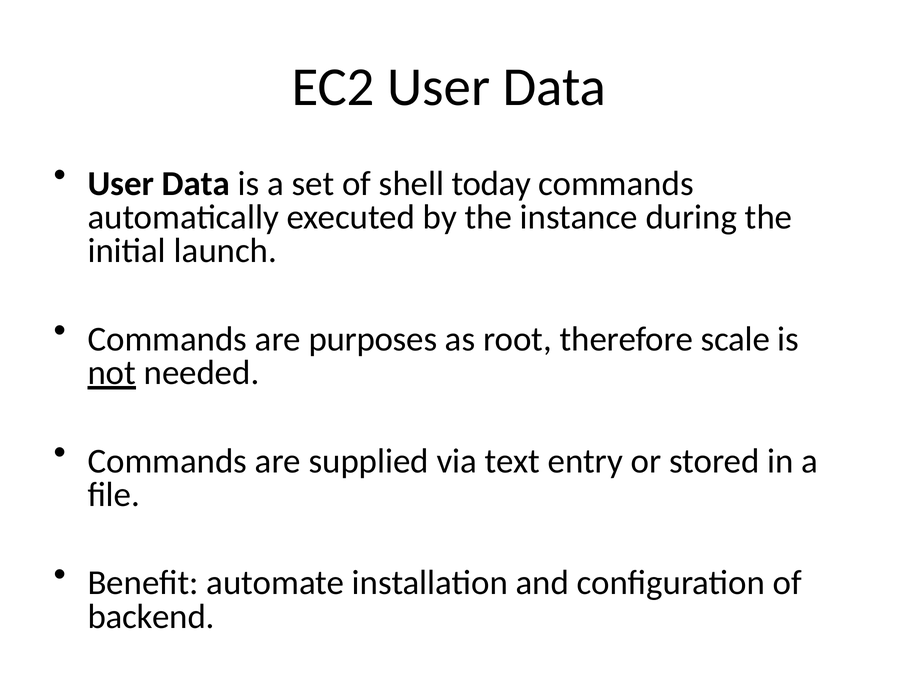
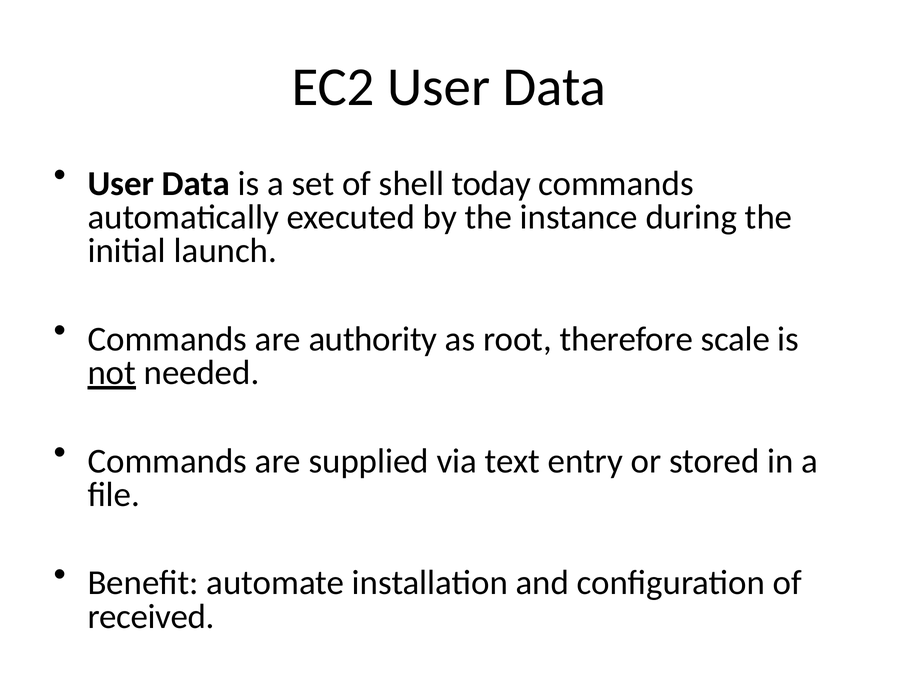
purposes: purposes -> authority
backend: backend -> received
